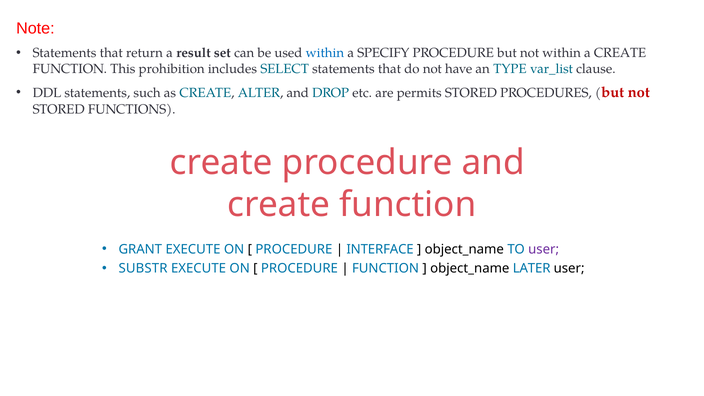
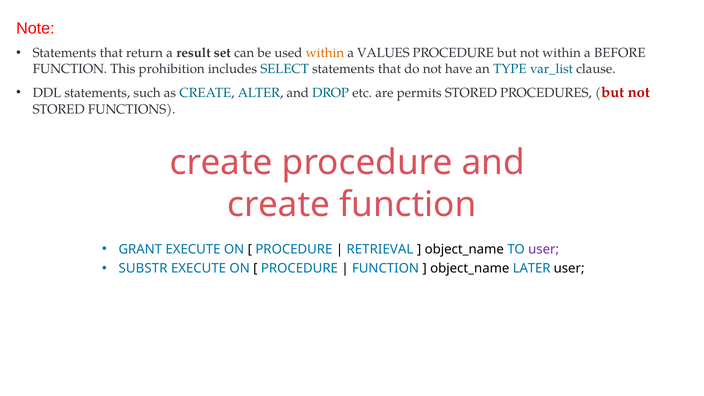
within at (325, 53) colour: blue -> orange
SPECIFY: SPECIFY -> VALUES
a CREATE: CREATE -> BEFORE
INTERFACE: INTERFACE -> RETRIEVAL
